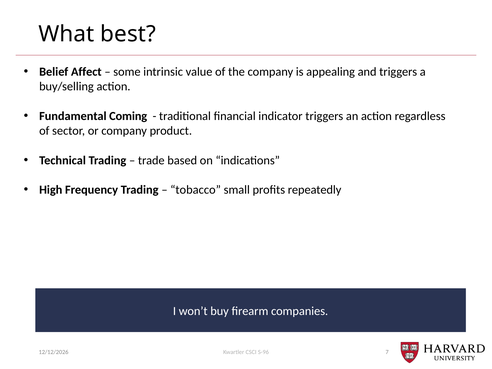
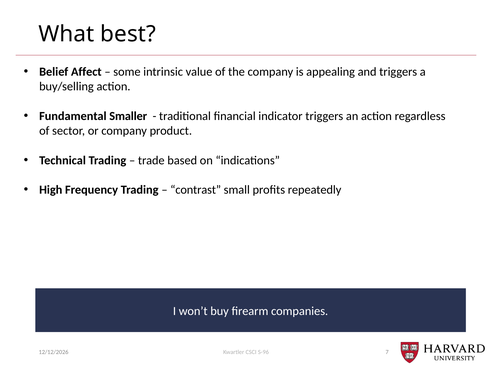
Coming: Coming -> Smaller
tobacco: tobacco -> contrast
